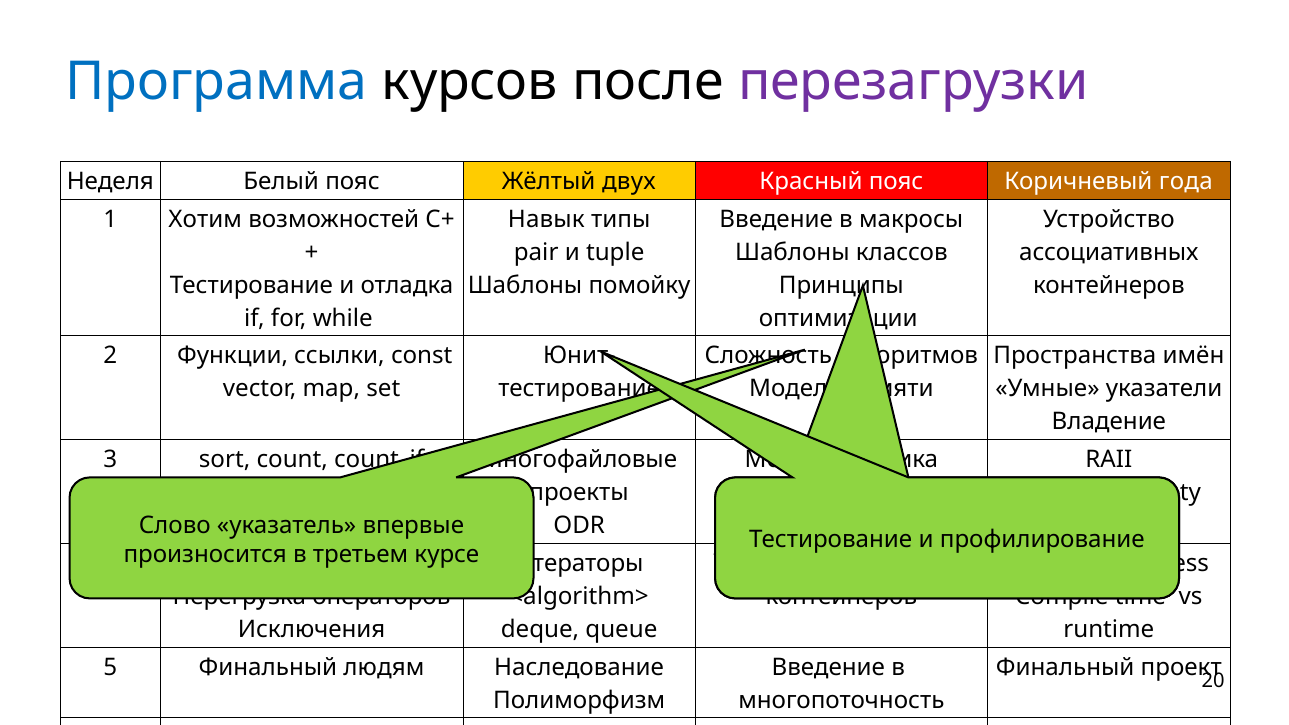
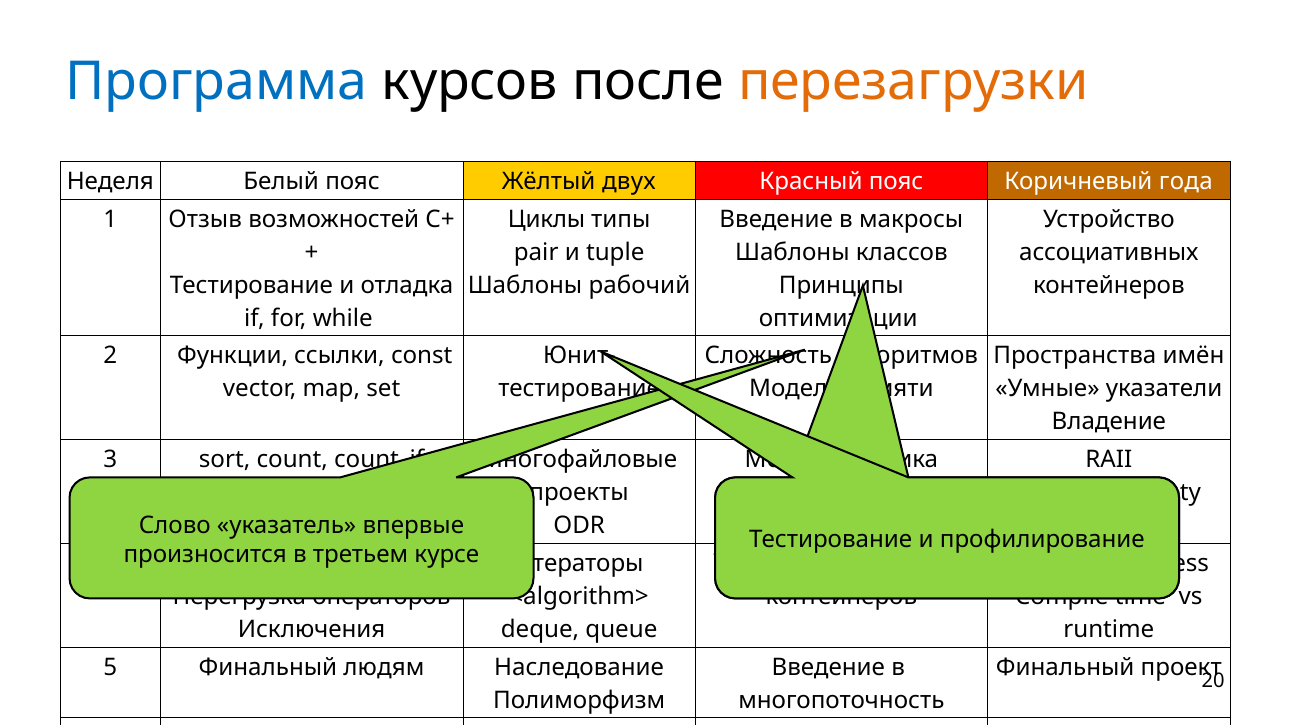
перезагрузки colour: purple -> orange
Хотим: Хотим -> Отзыв
Навык: Навык -> Циклы
помойку: помойку -> рабочий
